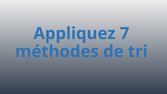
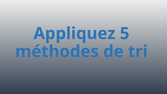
7: 7 -> 5
